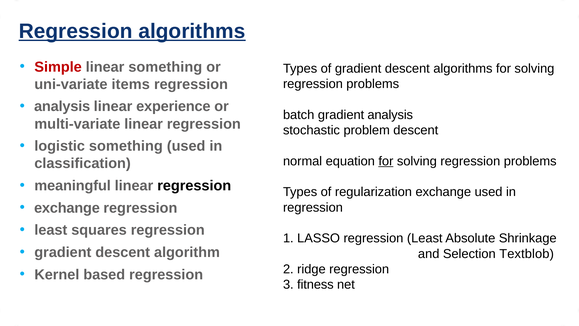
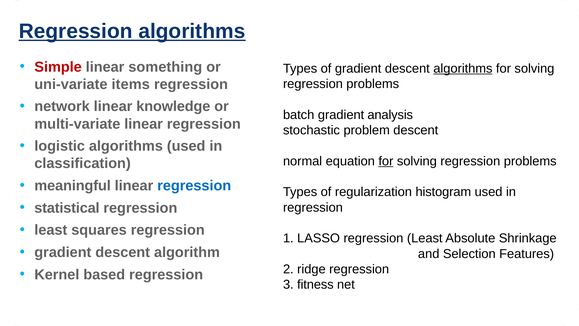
algorithms at (463, 68) underline: none -> present
analysis at (62, 106): analysis -> network
experience: experience -> knowledge
logistic something: something -> algorithms
regression at (194, 186) colour: black -> blue
regularization exchange: exchange -> histogram
exchange at (67, 208): exchange -> statistical
Textblob: Textblob -> Features
